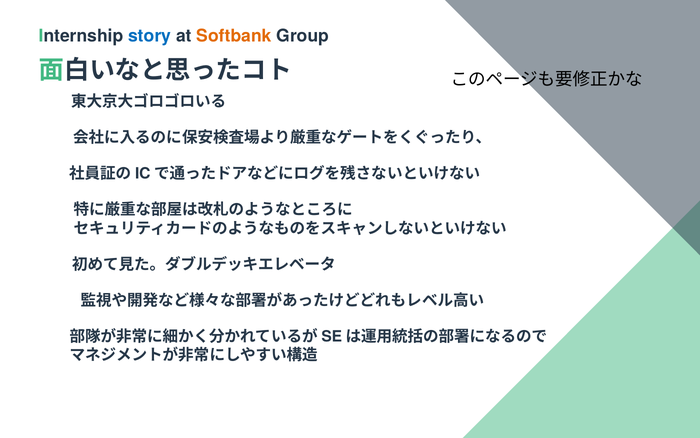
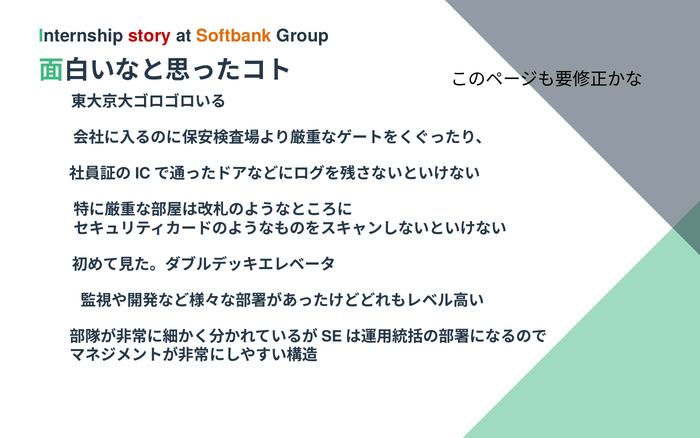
story colour: blue -> red
